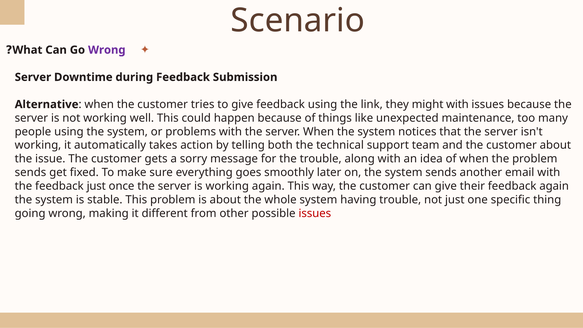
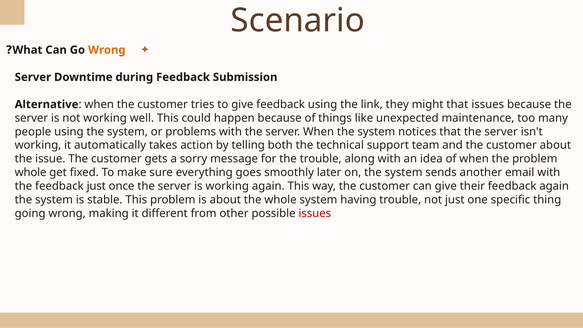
Wrong at (107, 50) colour: purple -> orange
might with: with -> that
sends at (30, 172): sends -> whole
